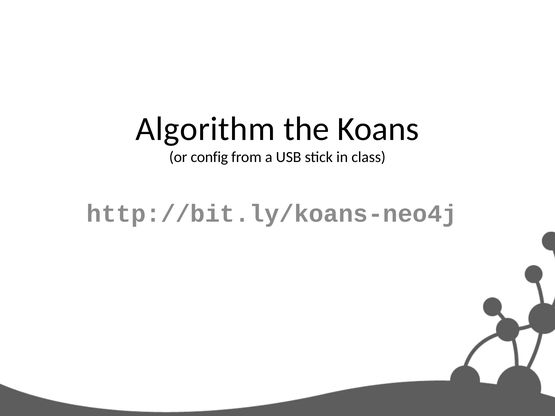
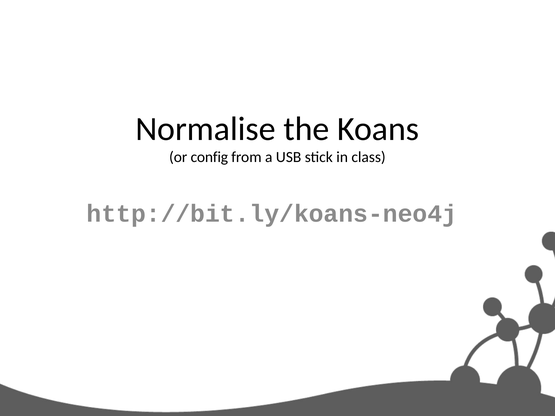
Algorithm: Algorithm -> Normalise
